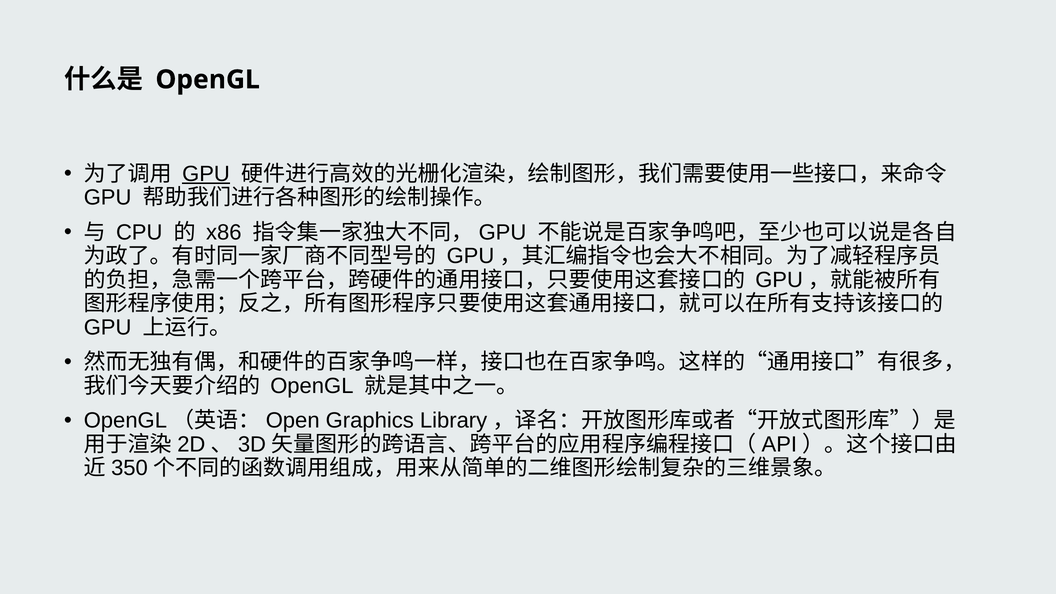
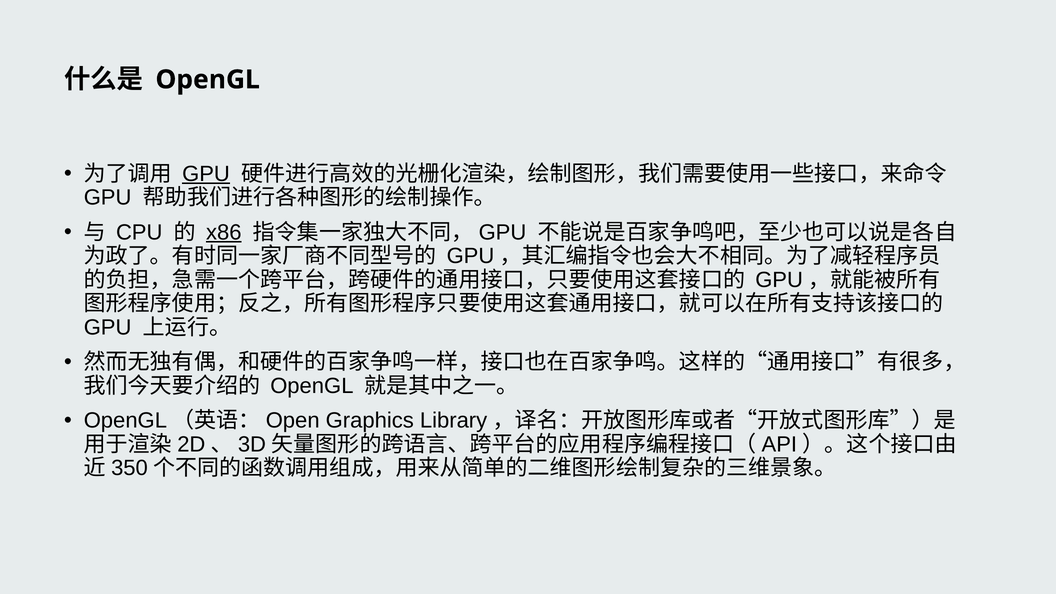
x86 underline: none -> present
